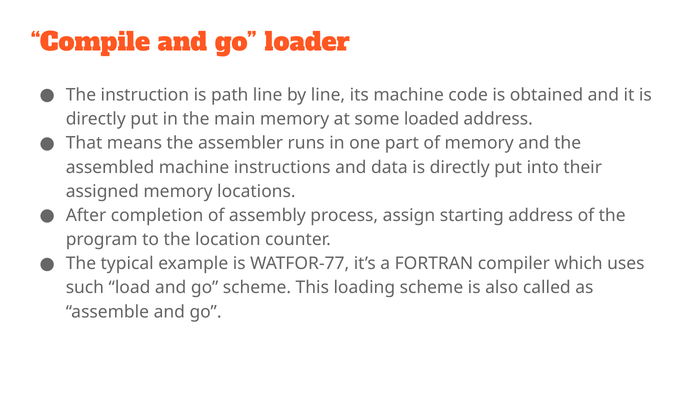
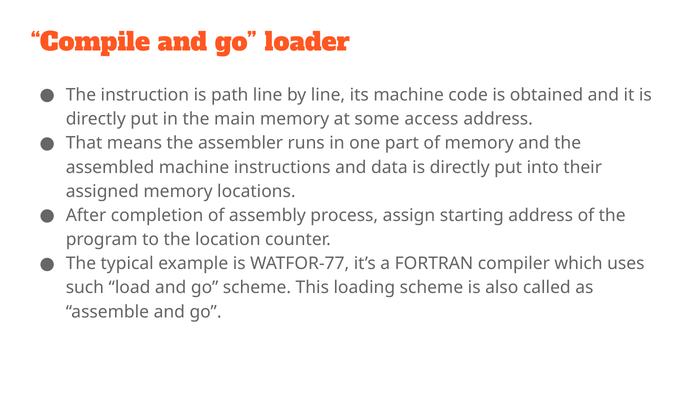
loaded: loaded -> access
